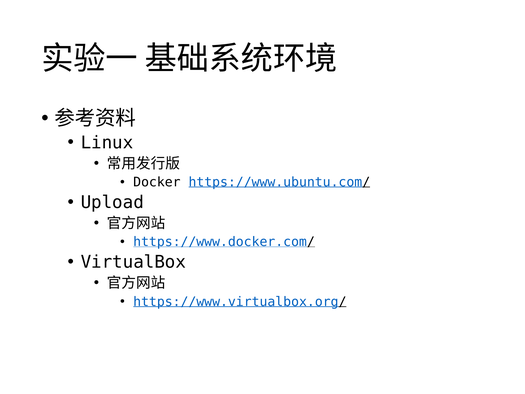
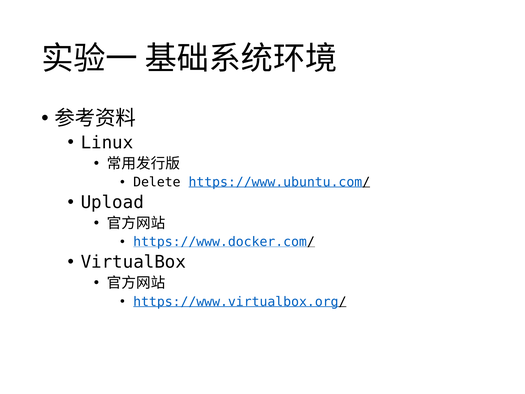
Docker: Docker -> Delete
